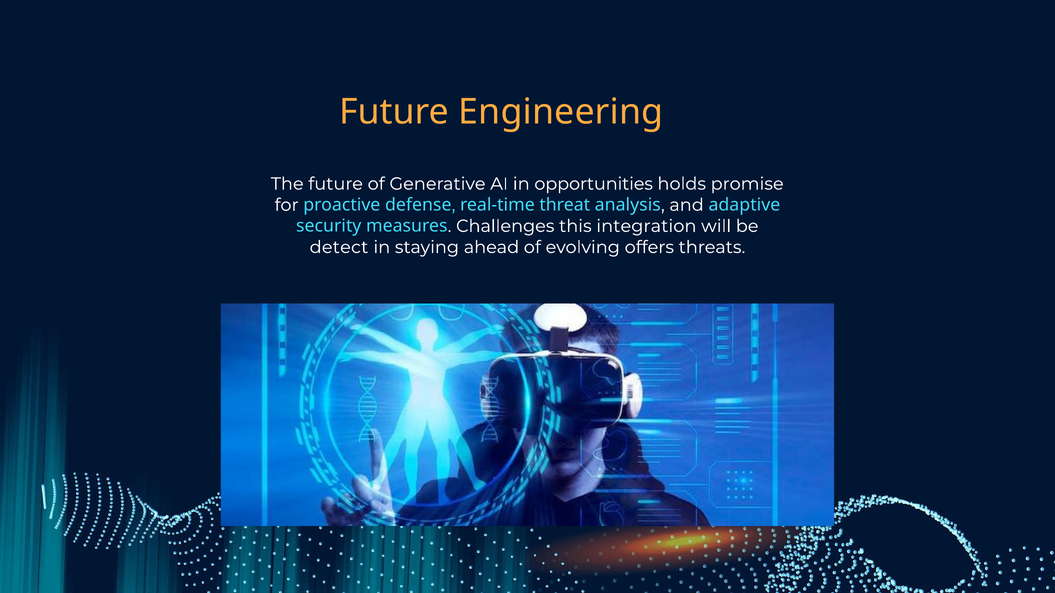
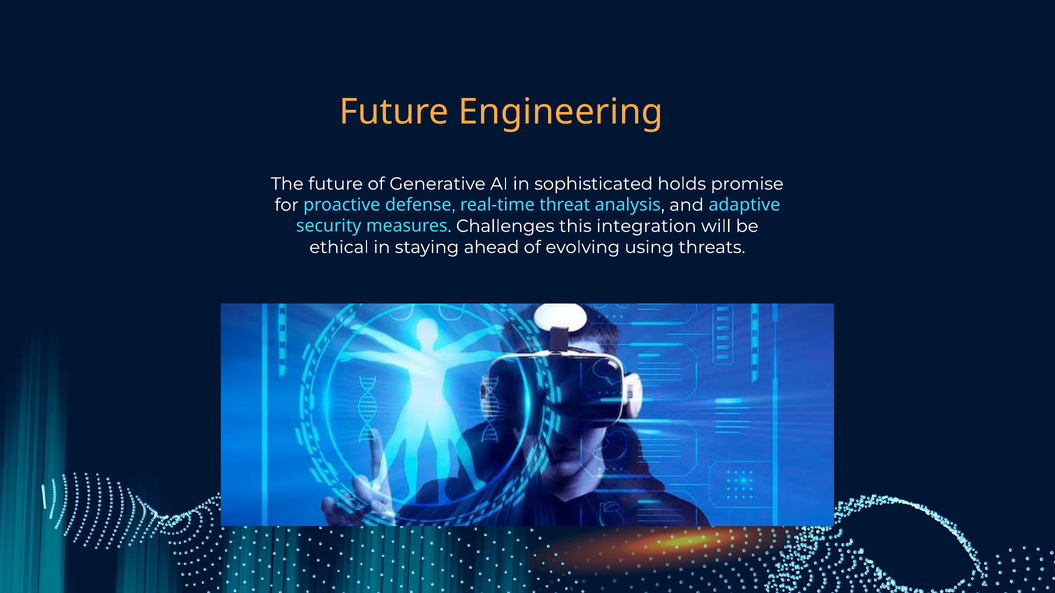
opportunities: opportunities -> sophisticated
detect: detect -> ethical
offers: offers -> using
